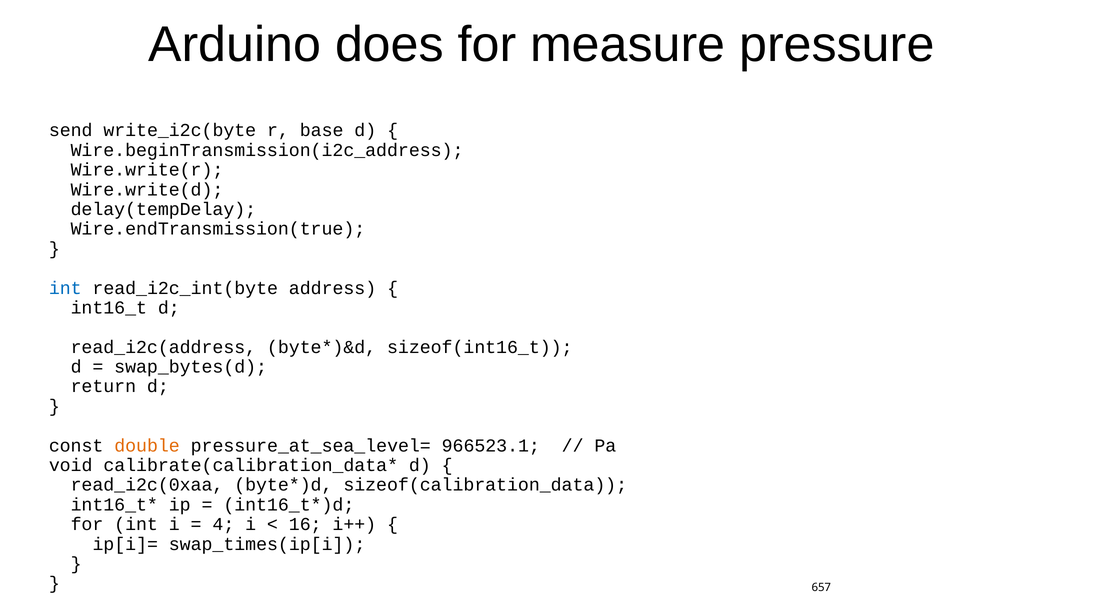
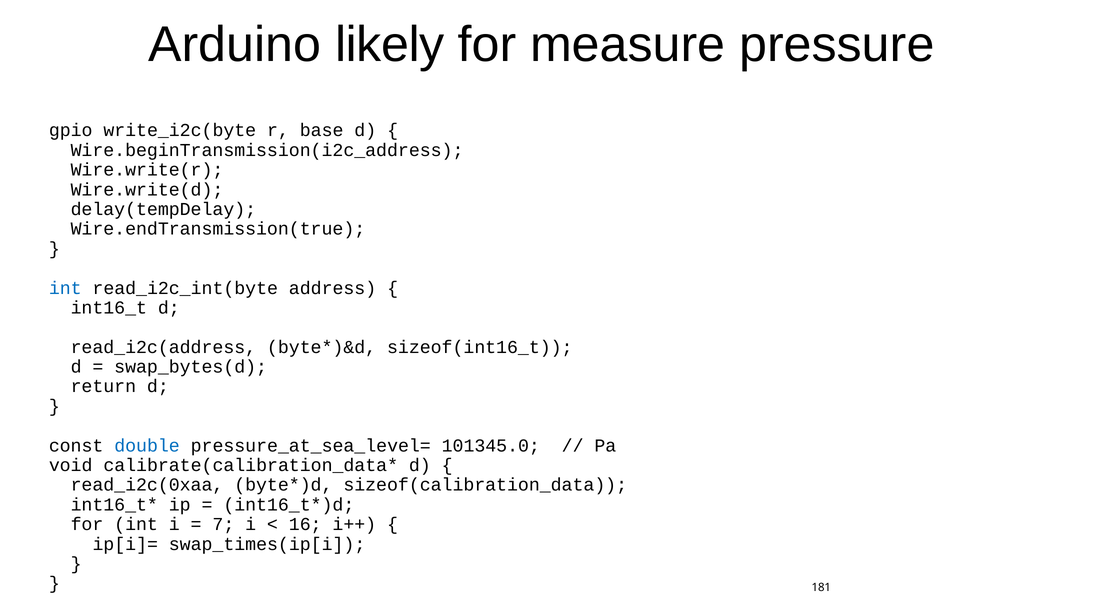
does: does -> likely
send: send -> gpio
double colour: orange -> blue
966523.1: 966523.1 -> 101345.0
4: 4 -> 7
657: 657 -> 181
